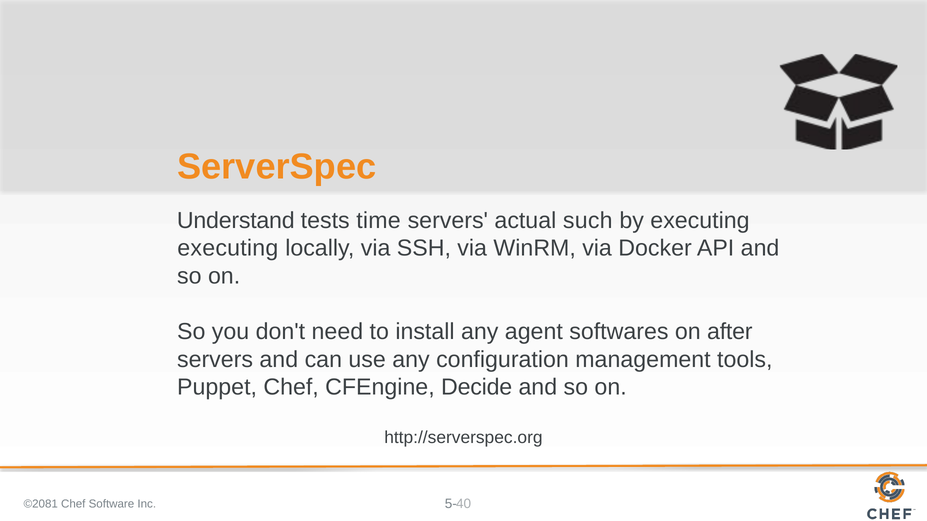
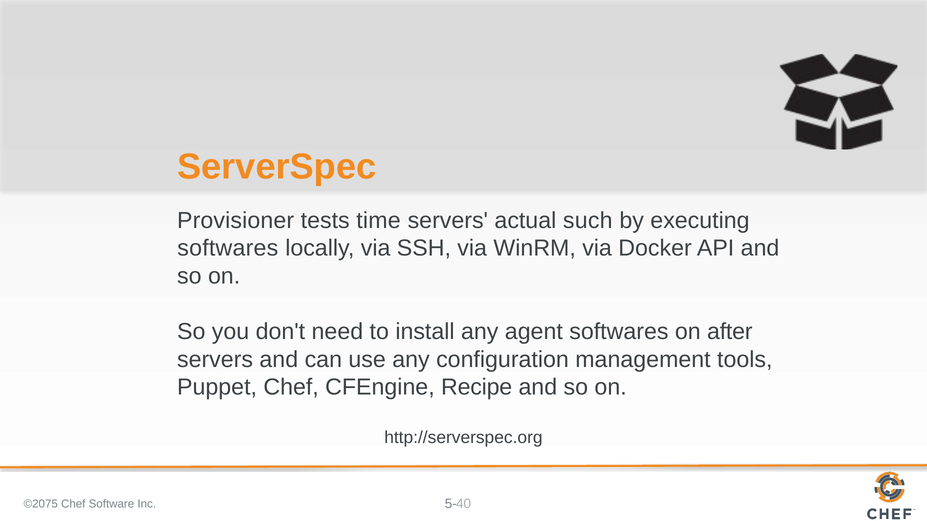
Understand: Understand -> Provisioner
executing at (228, 248): executing -> softwares
Decide: Decide -> Recipe
©2081: ©2081 -> ©2075
